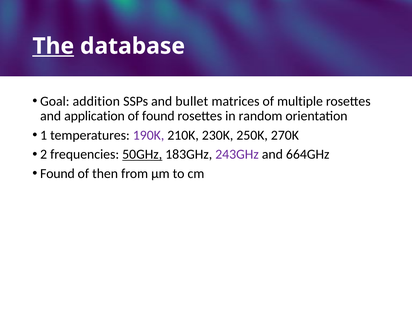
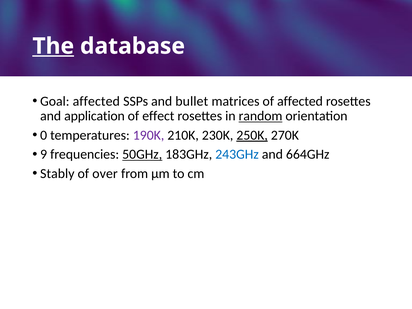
Goal addition: addition -> affected
of multiple: multiple -> affected
of found: found -> effect
random underline: none -> present
1: 1 -> 0
250K underline: none -> present
2: 2 -> 9
243GHz colour: purple -> blue
Found at (57, 174): Found -> Stably
then: then -> over
